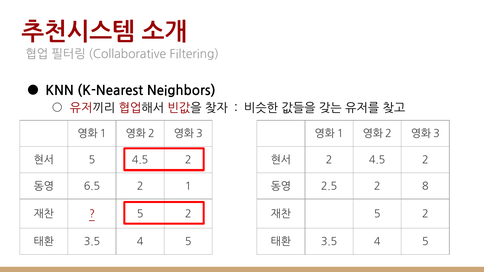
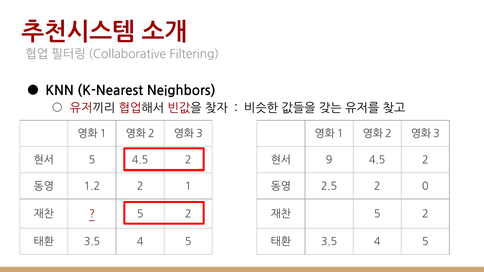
2 at (329, 160): 2 -> 9
6.5: 6.5 -> 1.2
8: 8 -> 0
